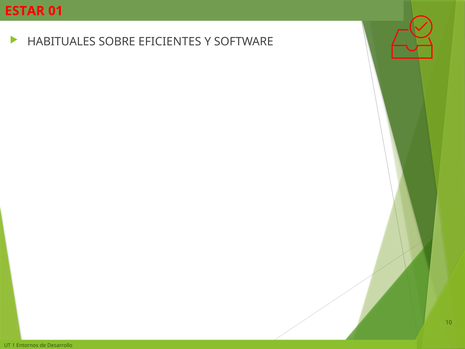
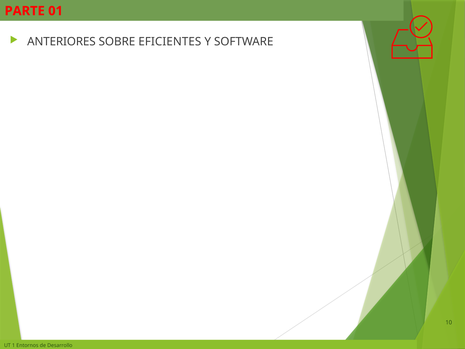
ESTAR: ESTAR -> PARTE
HABITUALES: HABITUALES -> ANTERIORES
